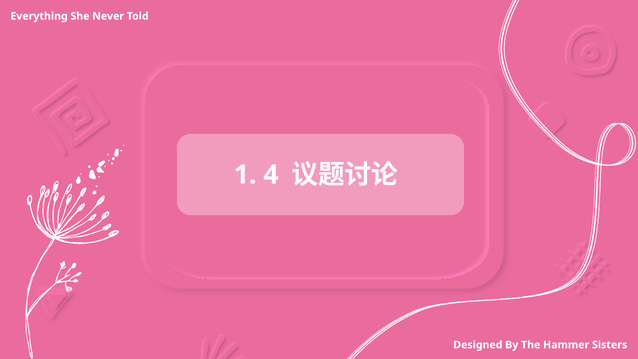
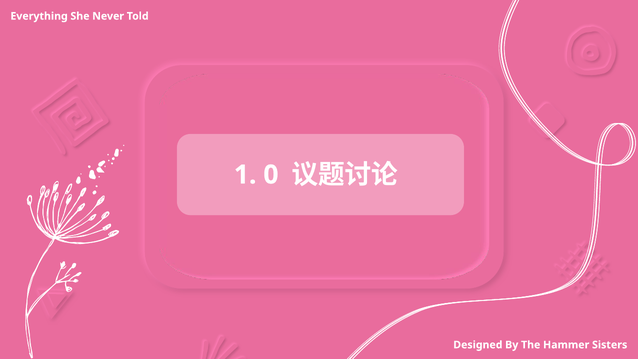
4: 4 -> 0
